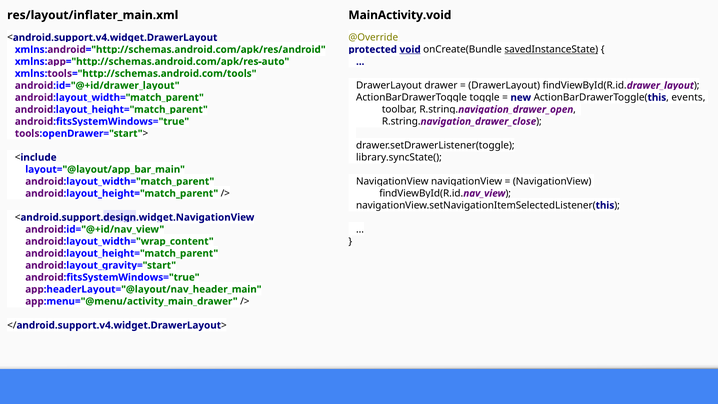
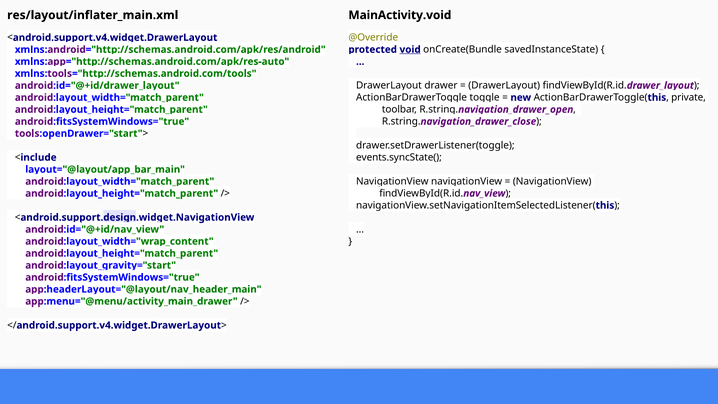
savedInstanceState underline: present -> none
events: events -> private
library.syncState(: library.syncState( -> events.syncState(
